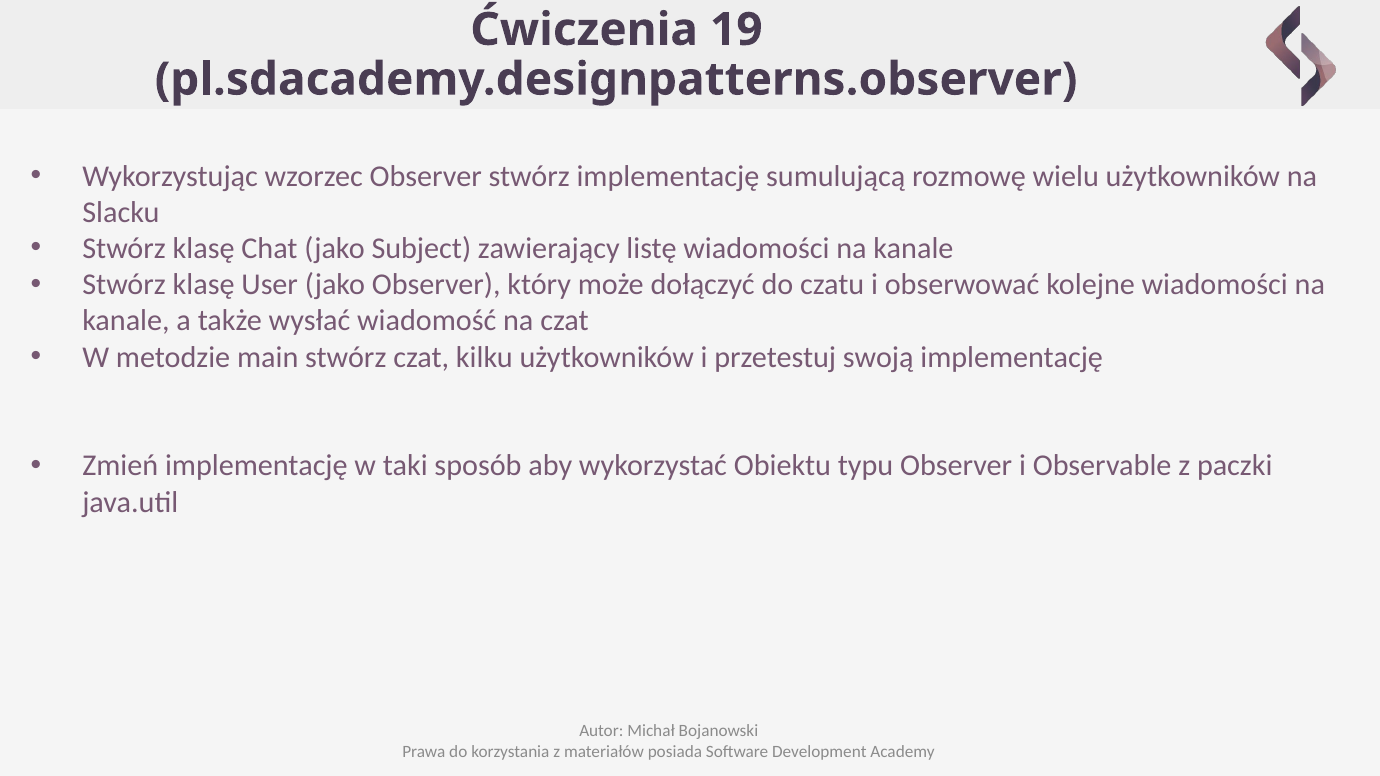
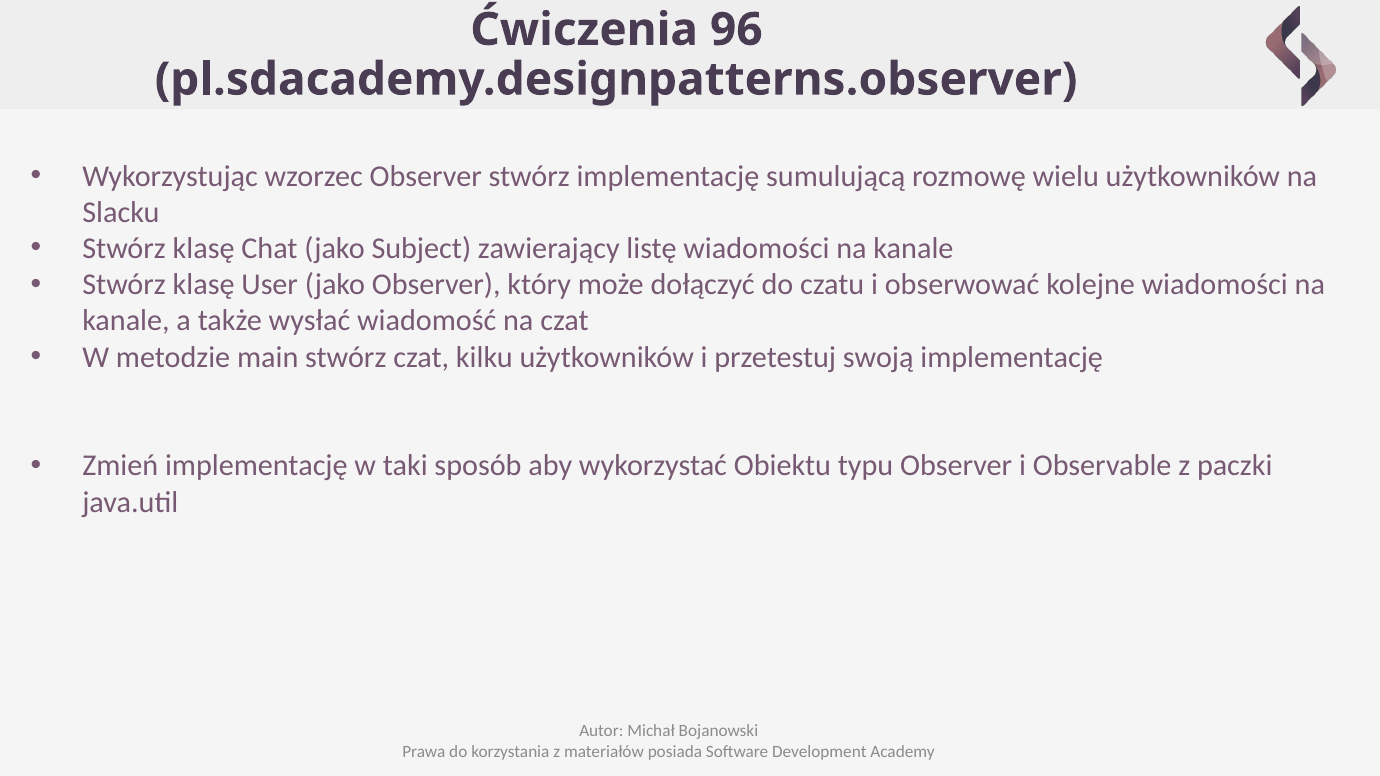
19: 19 -> 96
